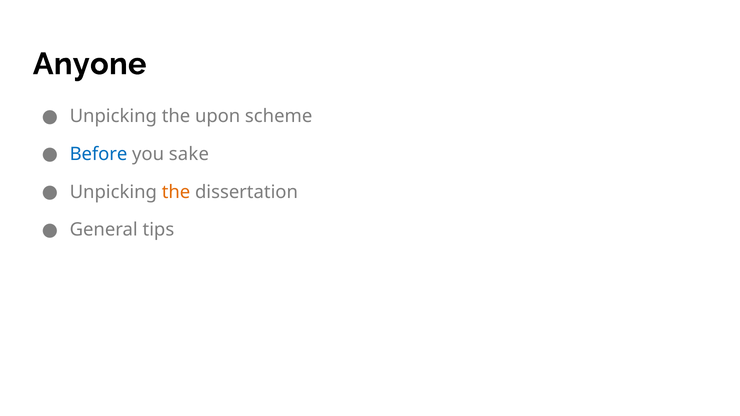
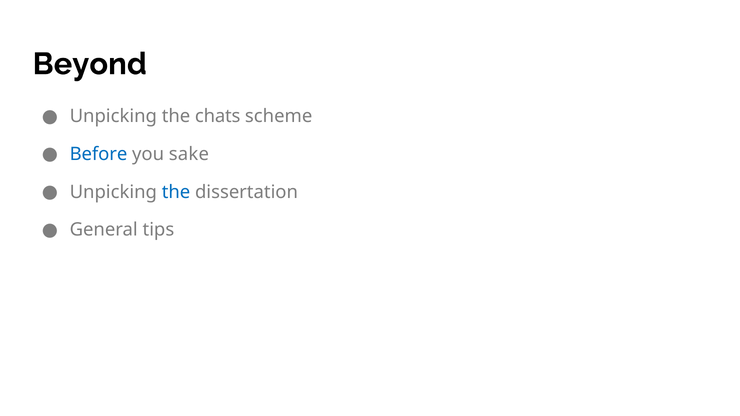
Anyone: Anyone -> Beyond
upon: upon -> chats
the at (176, 192) colour: orange -> blue
